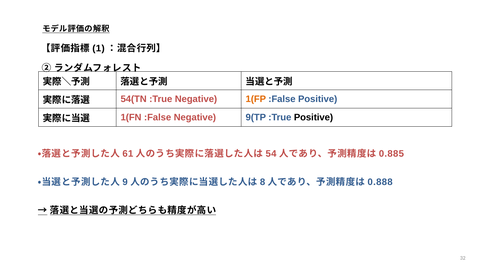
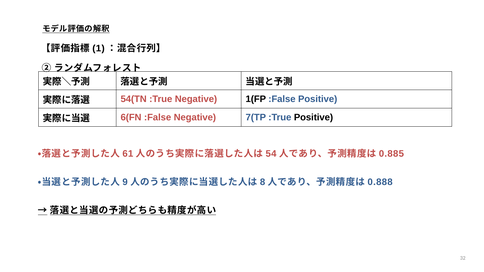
1(FP colour: orange -> black
1(FN: 1(FN -> 6(FN
9(TP: 9(TP -> 7(TP
